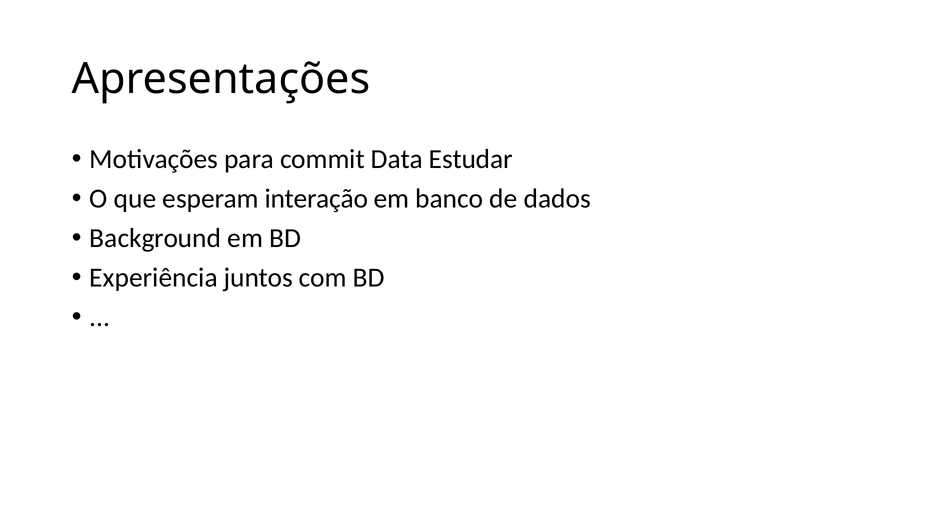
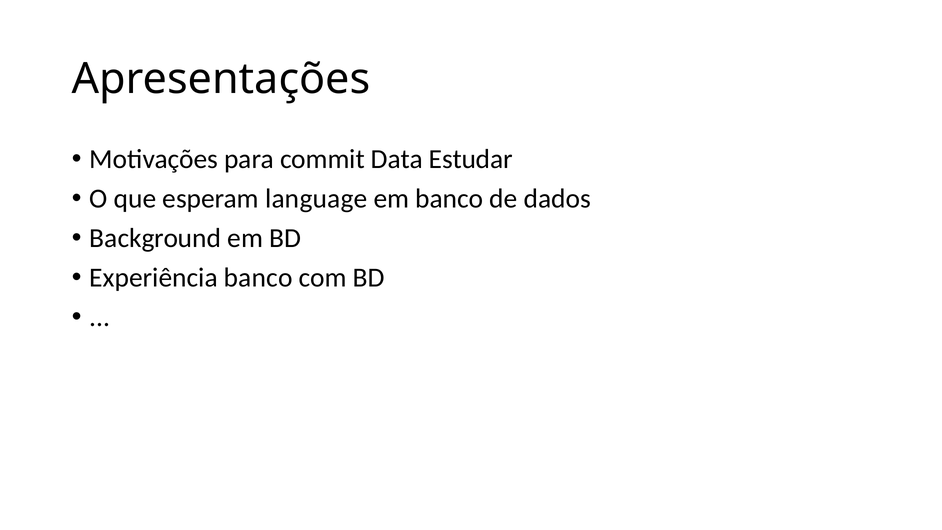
interação: interação -> language
Experiência juntos: juntos -> banco
